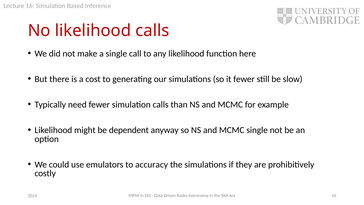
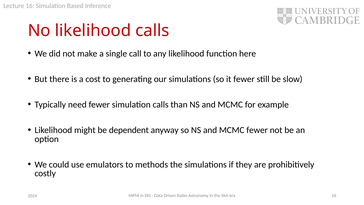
MCMC single: single -> fewer
accuracy: accuracy -> methods
